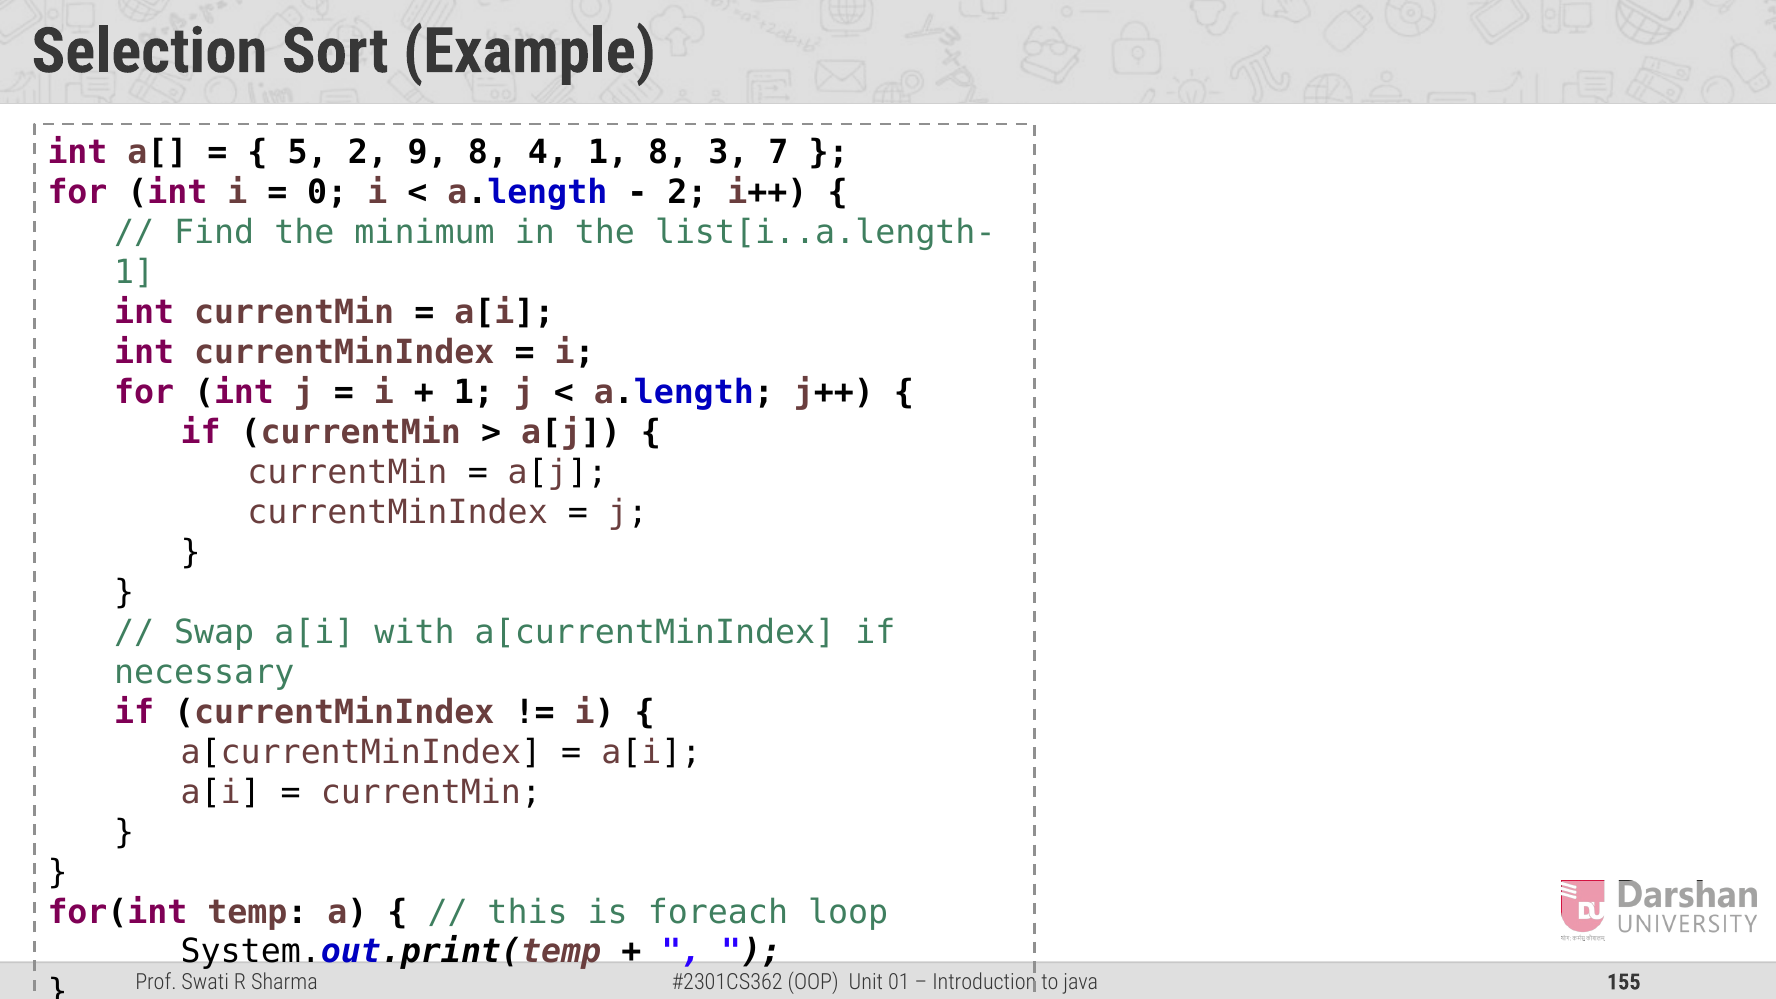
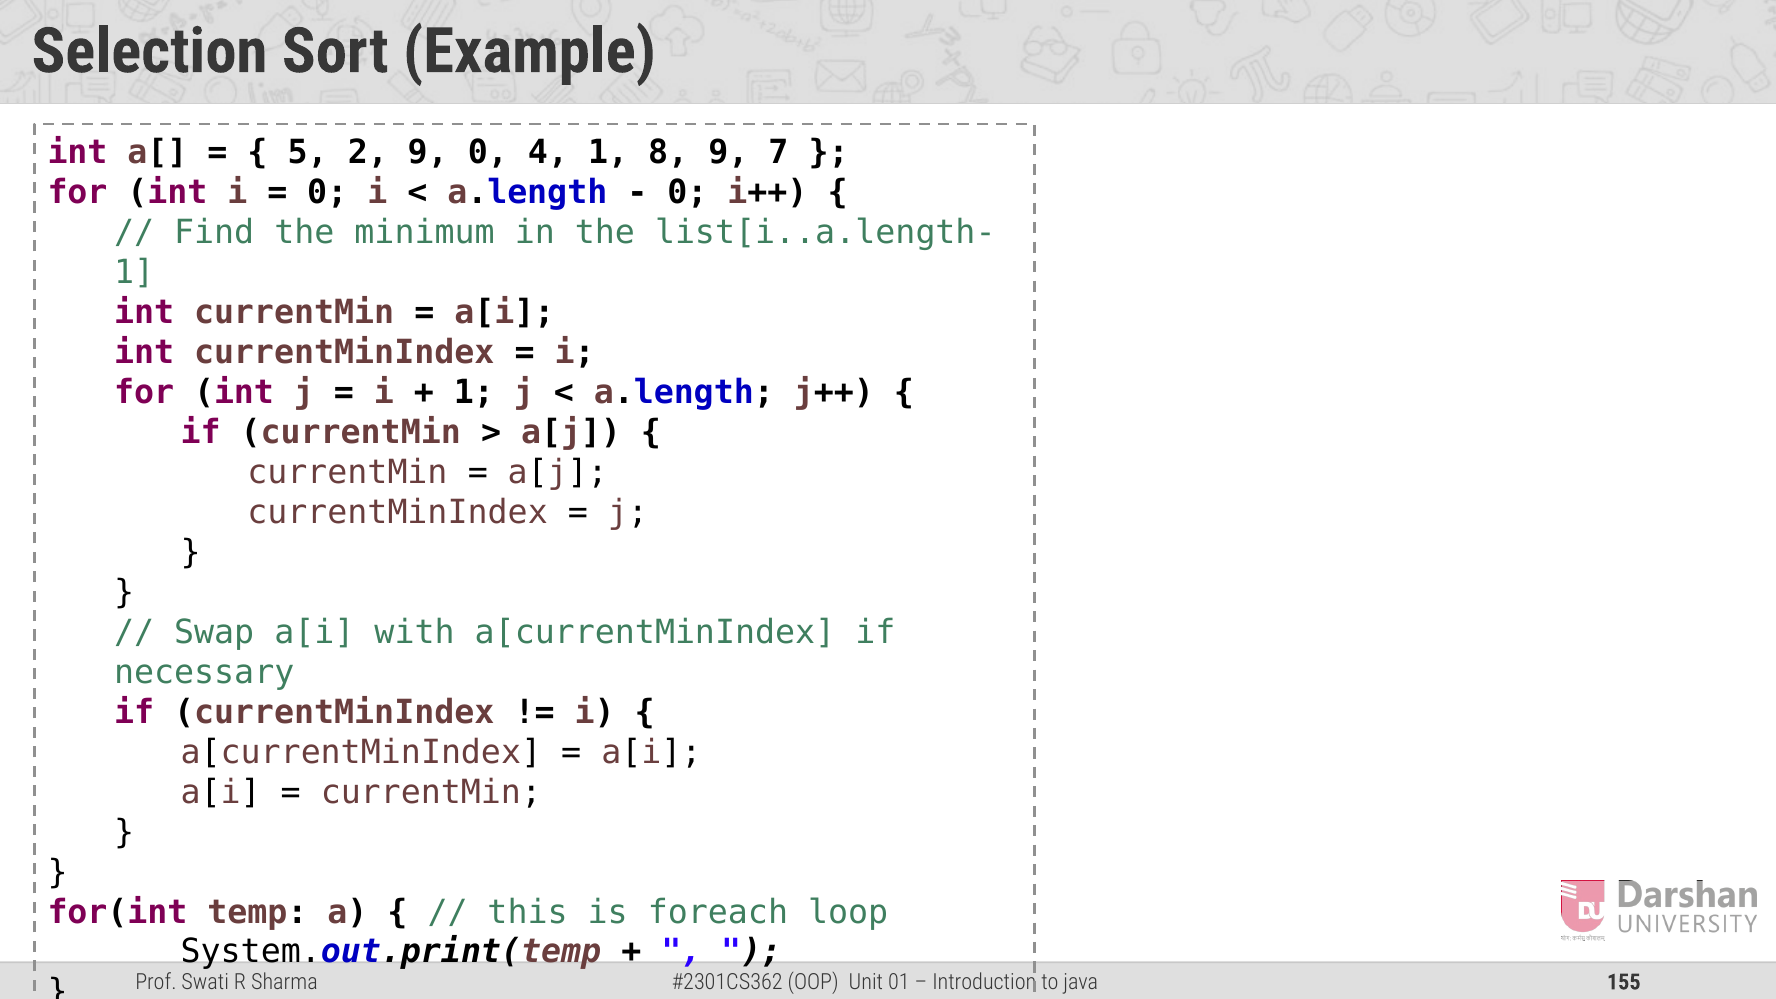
9 8: 8 -> 0
8 3: 3 -> 9
2 at (687, 193): 2 -> 0
